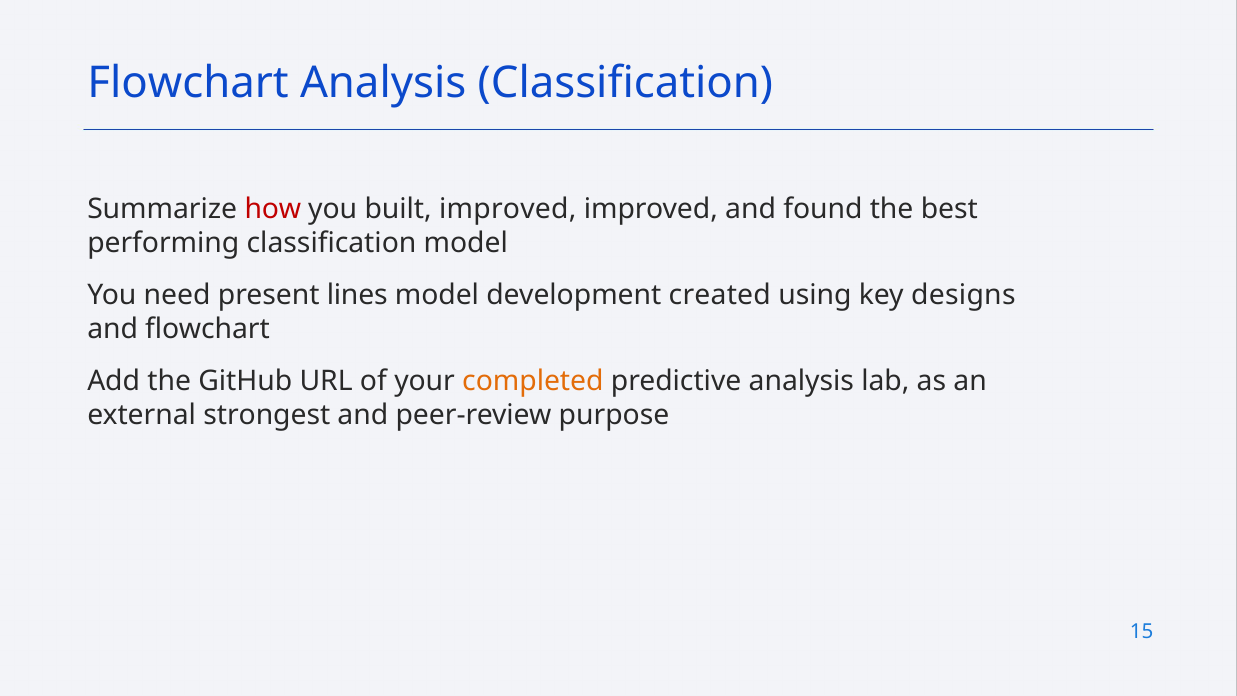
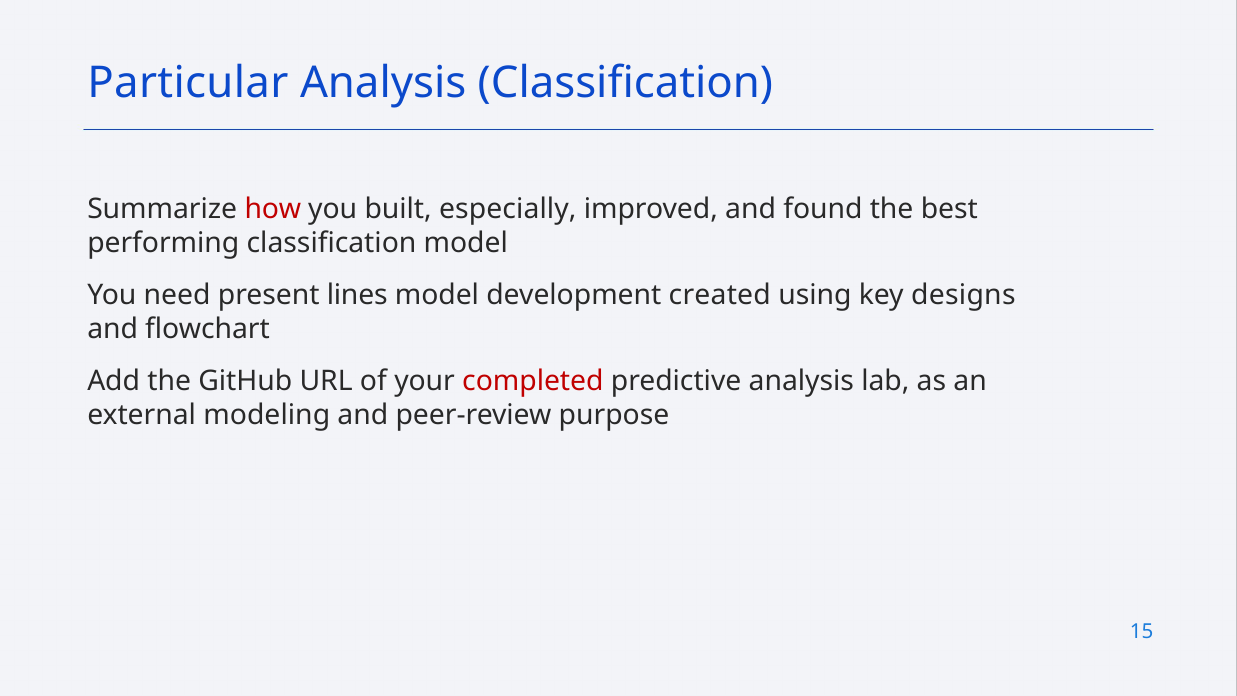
Flowchart at (188, 83): Flowchart -> Particular
built improved: improved -> especially
completed colour: orange -> red
strongest: strongest -> modeling
